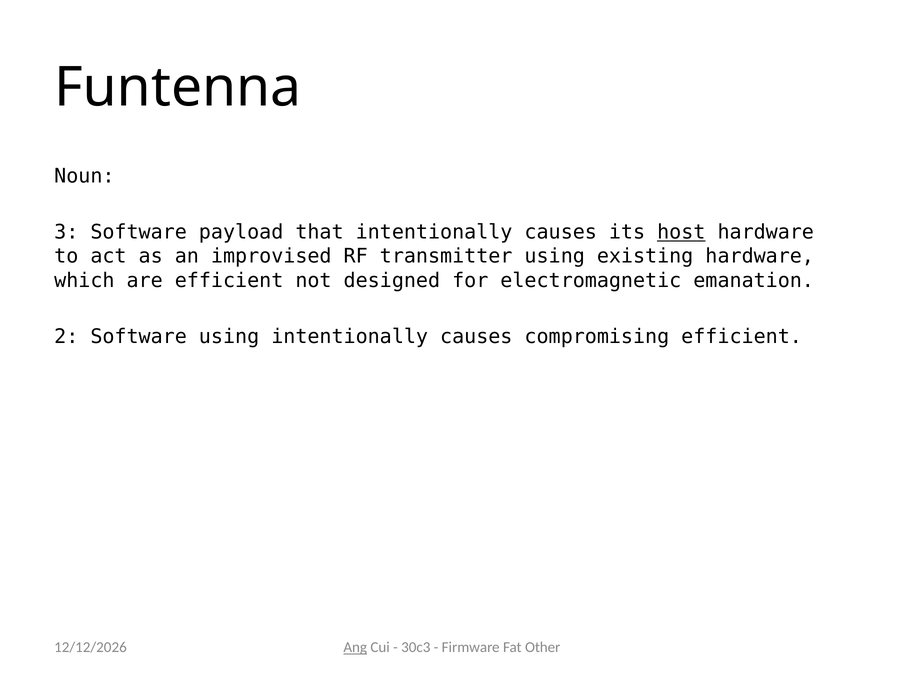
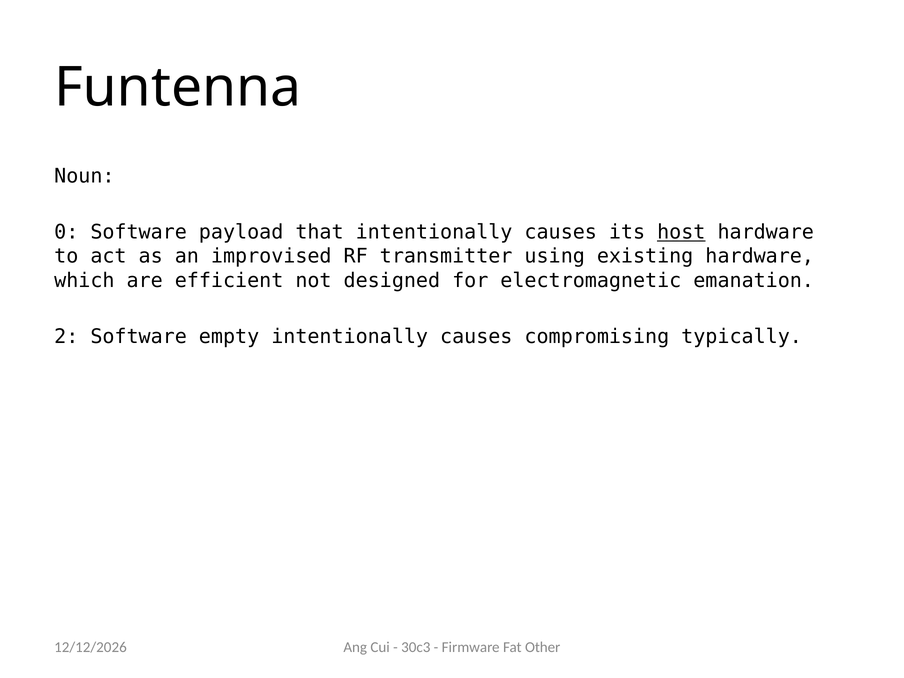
3: 3 -> 0
Software using: using -> empty
compromising efficient: efficient -> typically
Ang underline: present -> none
